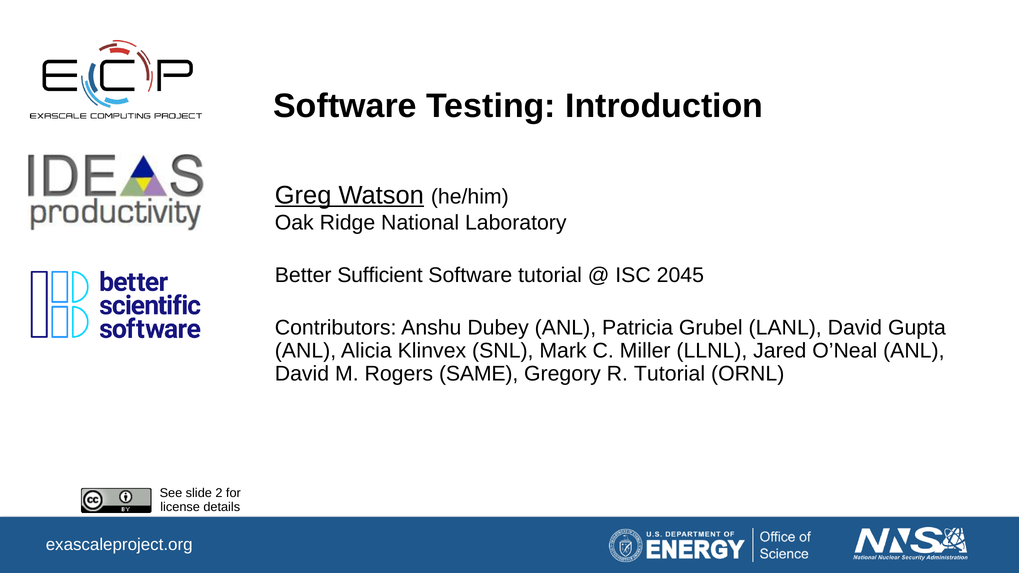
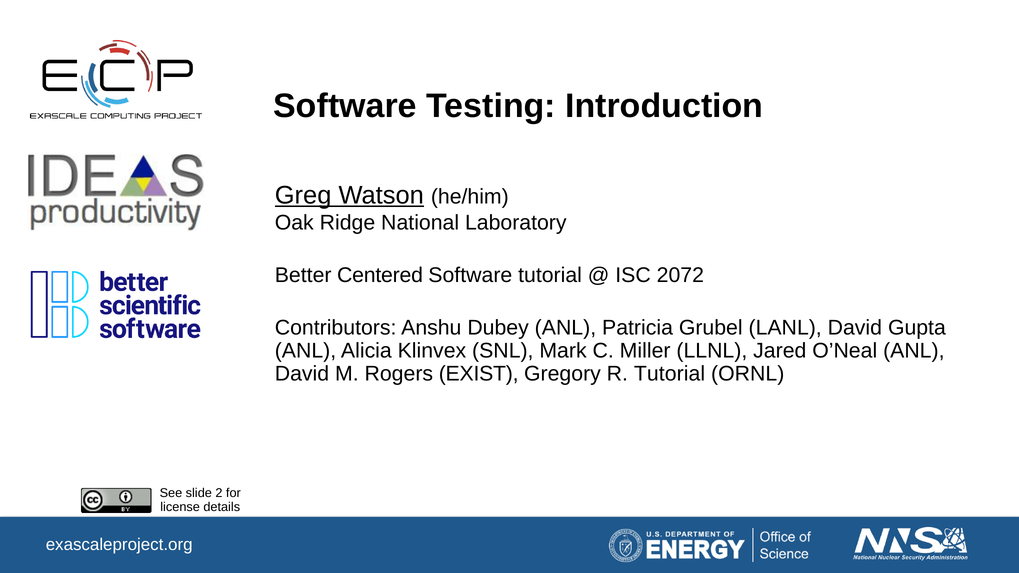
Sufficient: Sufficient -> Centered
2045: 2045 -> 2072
SAME: SAME -> EXIST
